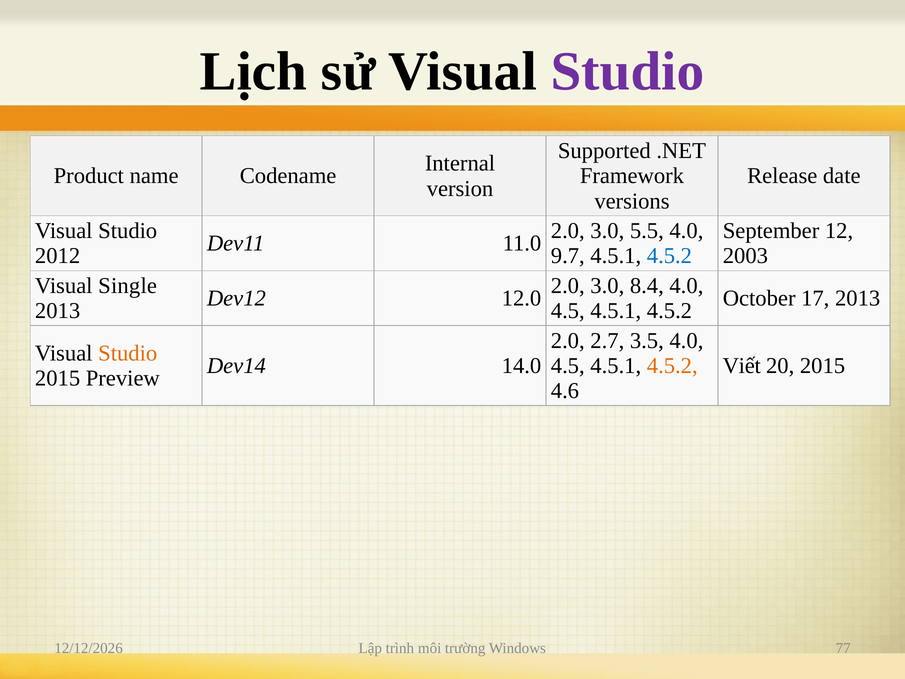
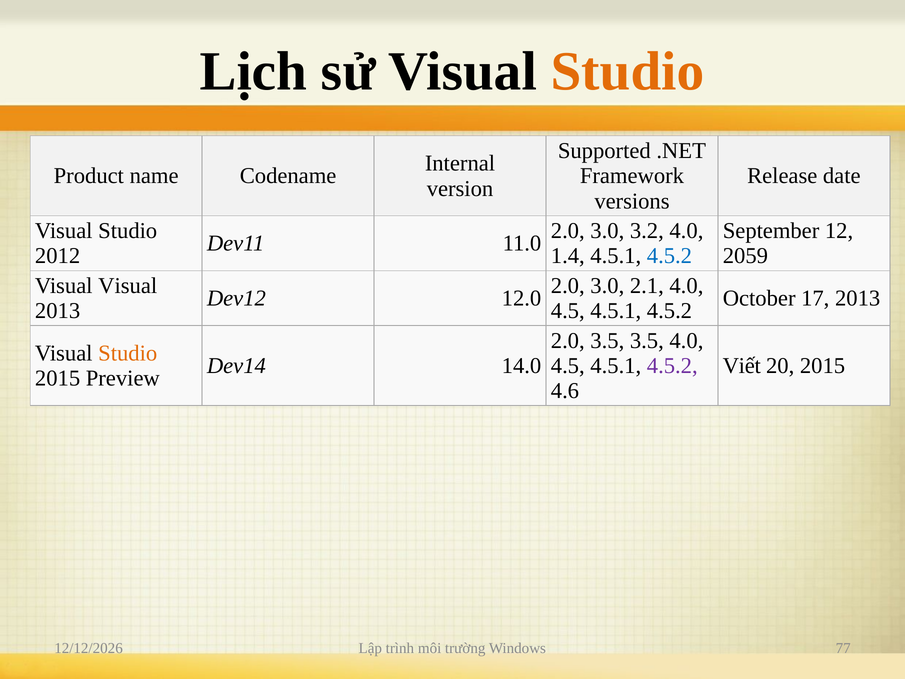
Studio at (628, 71) colour: purple -> orange
5.5: 5.5 -> 3.2
9.7: 9.7 -> 1.4
2003: 2003 -> 2059
Visual Single: Single -> Visual
8.4: 8.4 -> 2.1
2.0 2.7: 2.7 -> 3.5
4.5.2 at (672, 366) colour: orange -> purple
